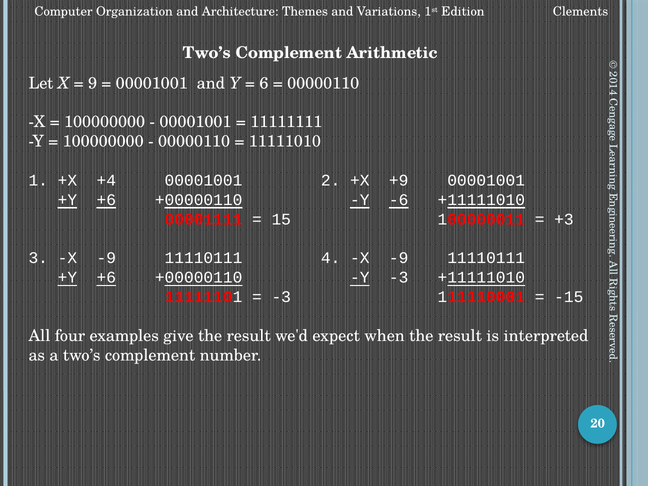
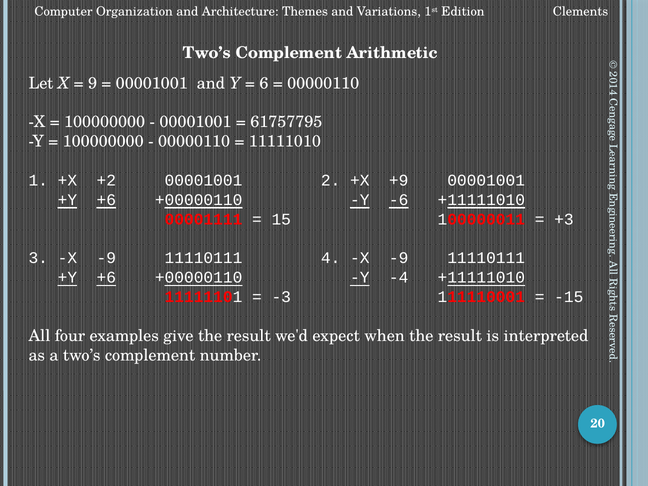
11111111: 11111111 -> 61757795
+4: +4 -> +2
Y -3: -3 -> -4
